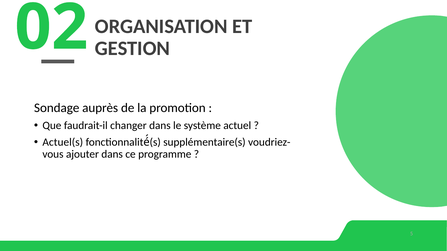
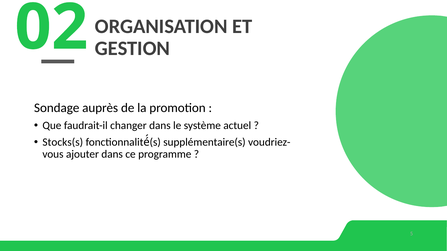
Actuel(s: Actuel(s -> Stocks(s
